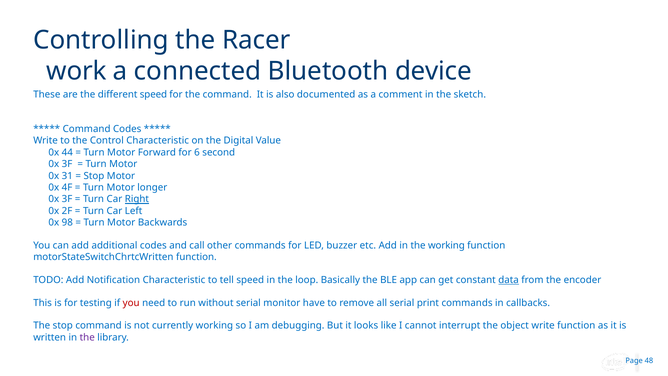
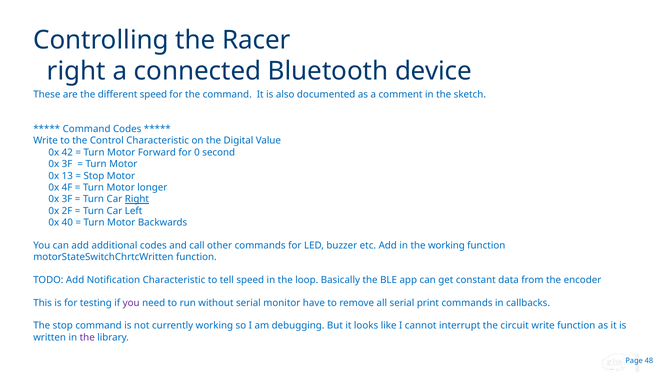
work at (76, 71): work -> right
44: 44 -> 42
6: 6 -> 0
31: 31 -> 13
98: 98 -> 40
data underline: present -> none
you at (131, 303) colour: red -> purple
object: object -> circuit
